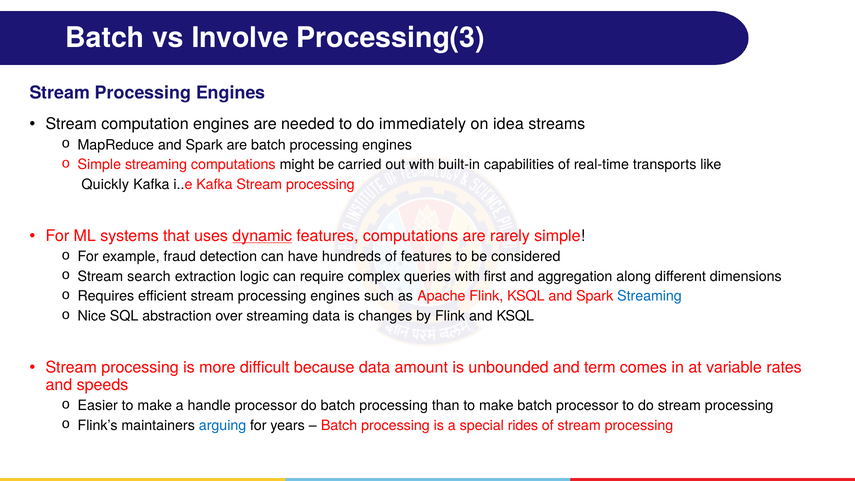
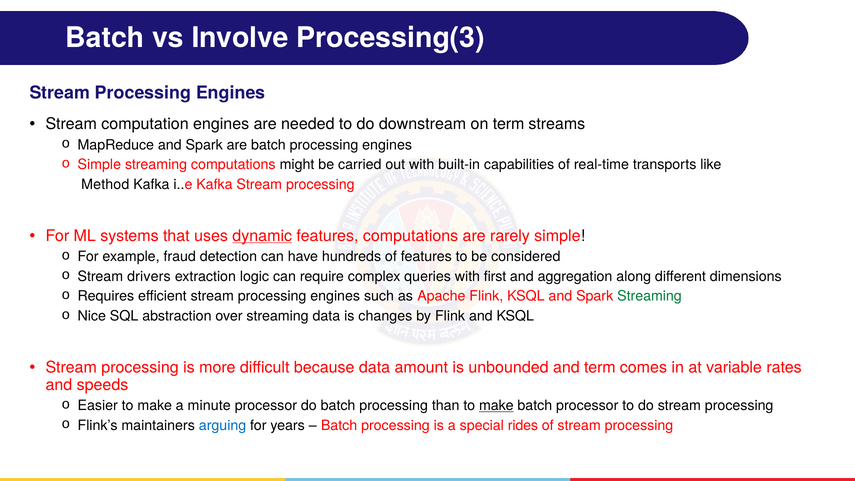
immediately: immediately -> downstream
on idea: idea -> term
Quickly: Quickly -> Method
search: search -> drivers
Streaming at (650, 296) colour: blue -> green
handle: handle -> minute
make at (496, 406) underline: none -> present
